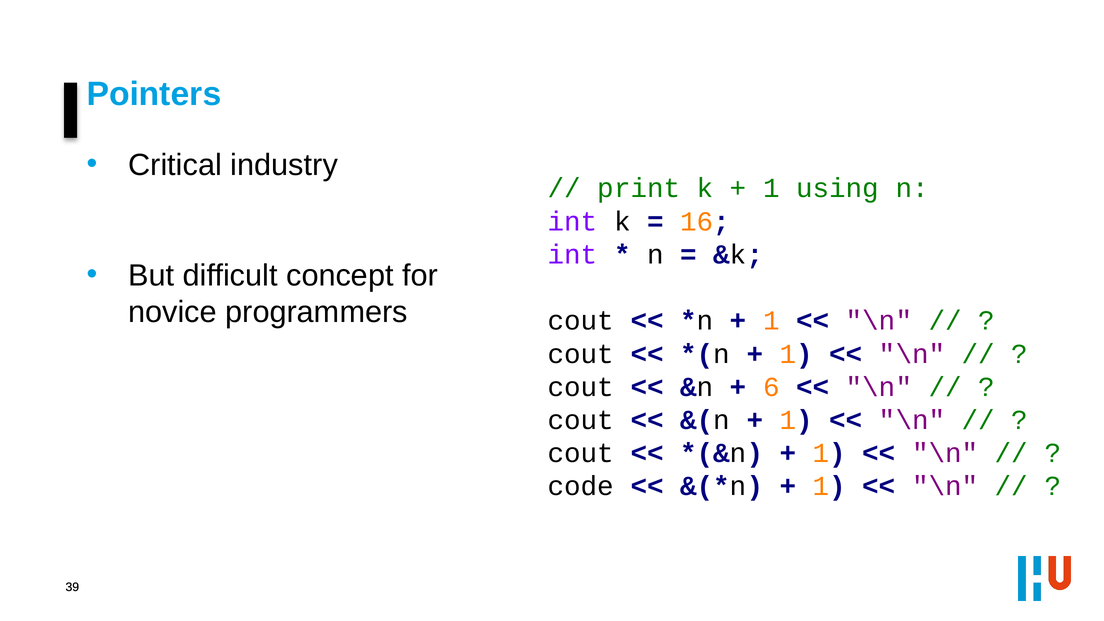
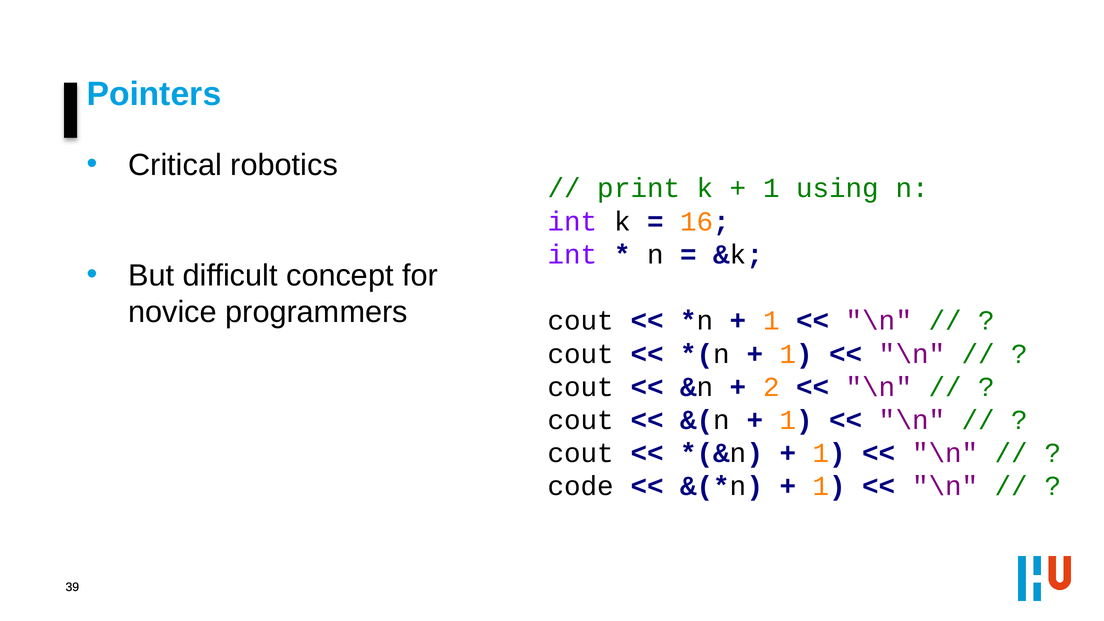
industry: industry -> robotics
6: 6 -> 2
